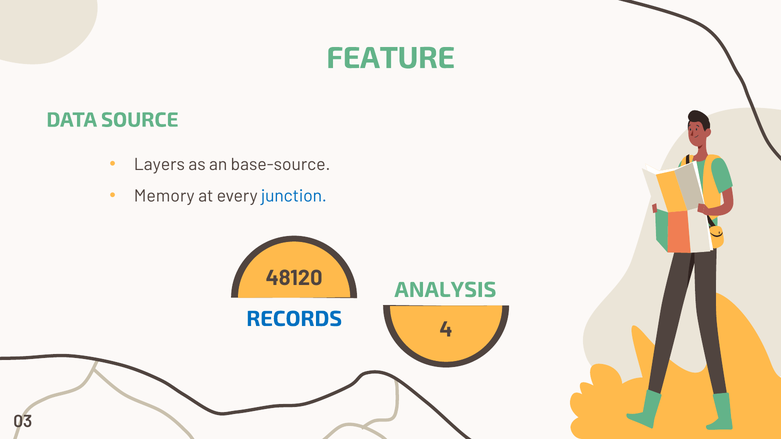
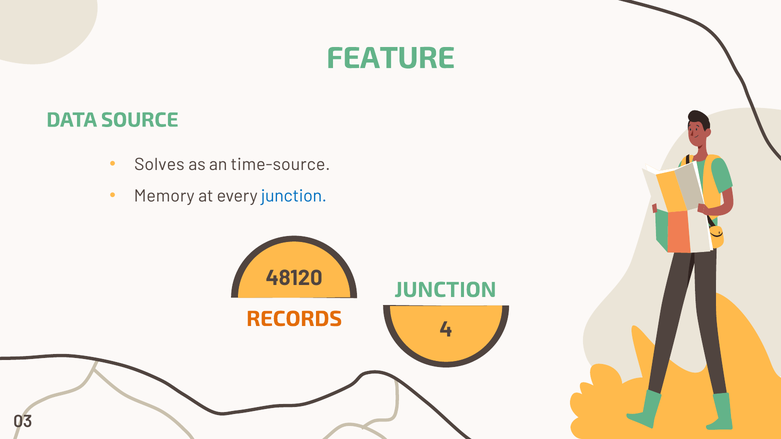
Layers: Layers -> Solves
base-source: base-source -> time-source
ANALYSIS at (445, 290): ANALYSIS -> JUNCTION
RECORDS colour: blue -> orange
